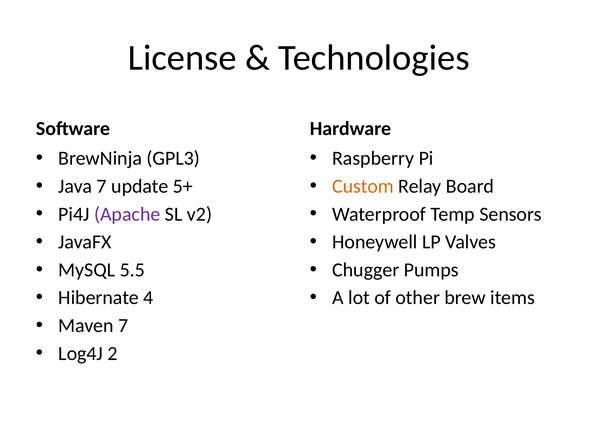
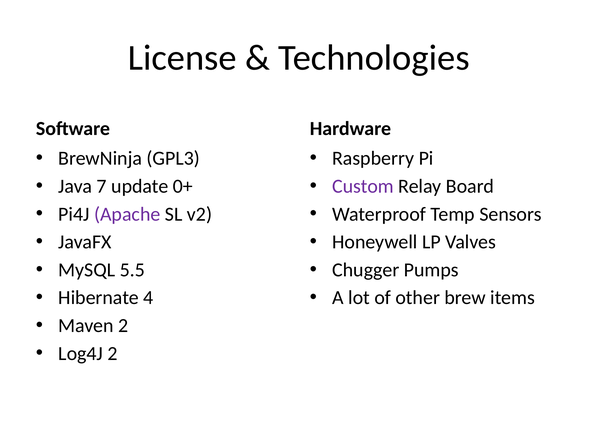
5+: 5+ -> 0+
Custom colour: orange -> purple
Maven 7: 7 -> 2
